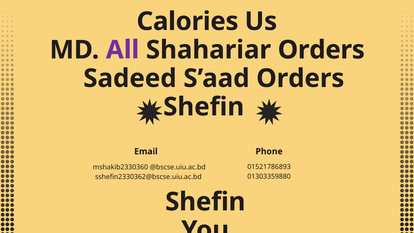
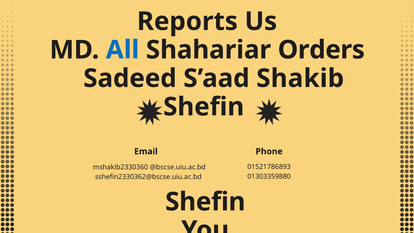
Calories: Calories -> Reports
All colour: purple -> blue
S’aad Orders: Orders -> Shakib
